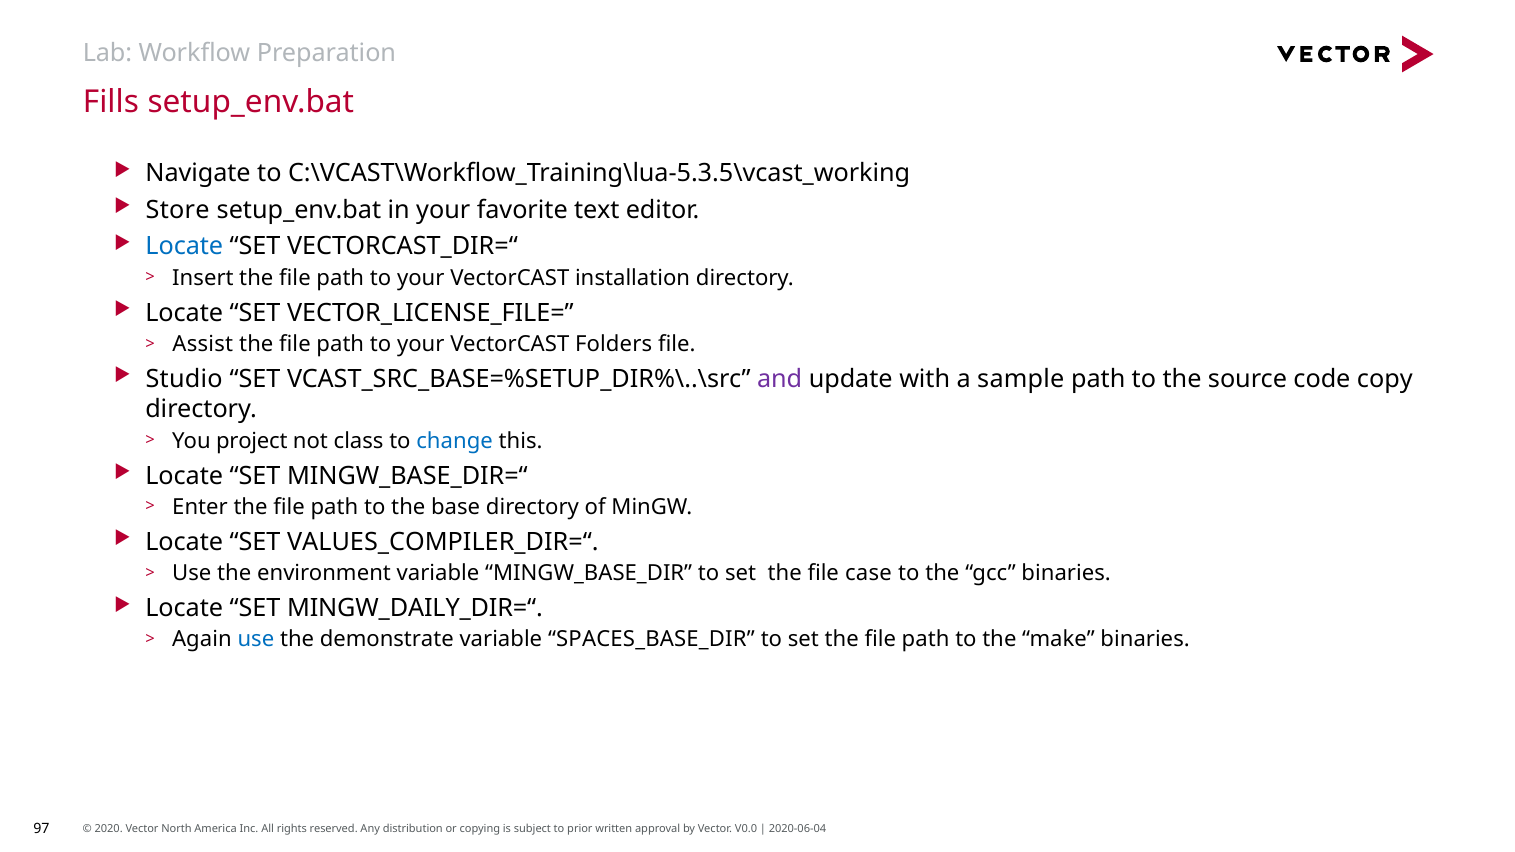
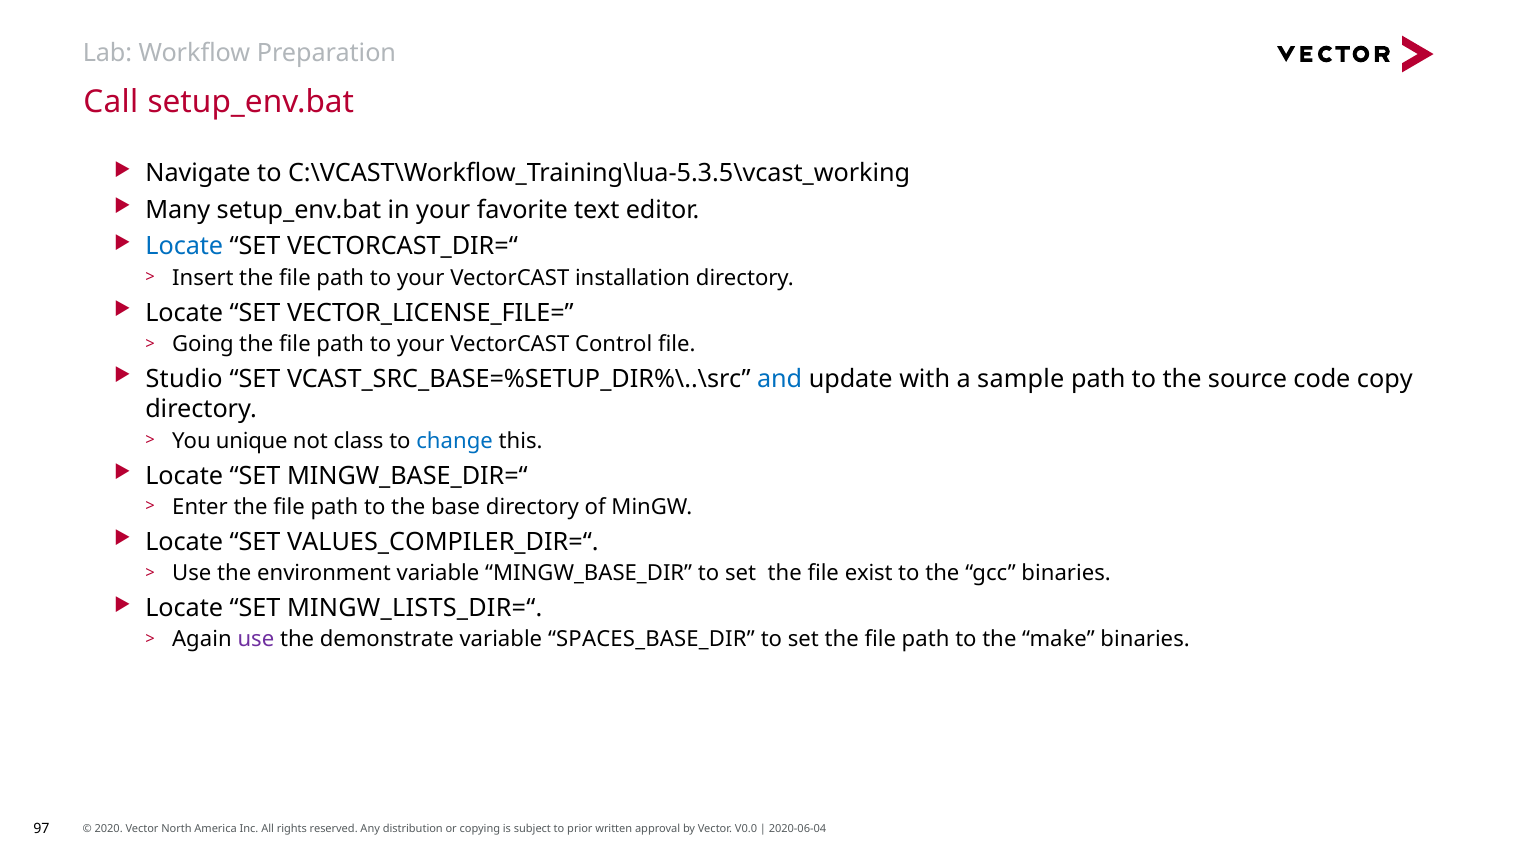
Fills: Fills -> Call
Store: Store -> Many
Assist: Assist -> Going
Folders: Folders -> Control
and colour: purple -> blue
project: project -> unique
case: case -> exist
MINGW_DAILY_DIR=“: MINGW_DAILY_DIR=“ -> MINGW_LISTS_DIR=“
use at (256, 640) colour: blue -> purple
